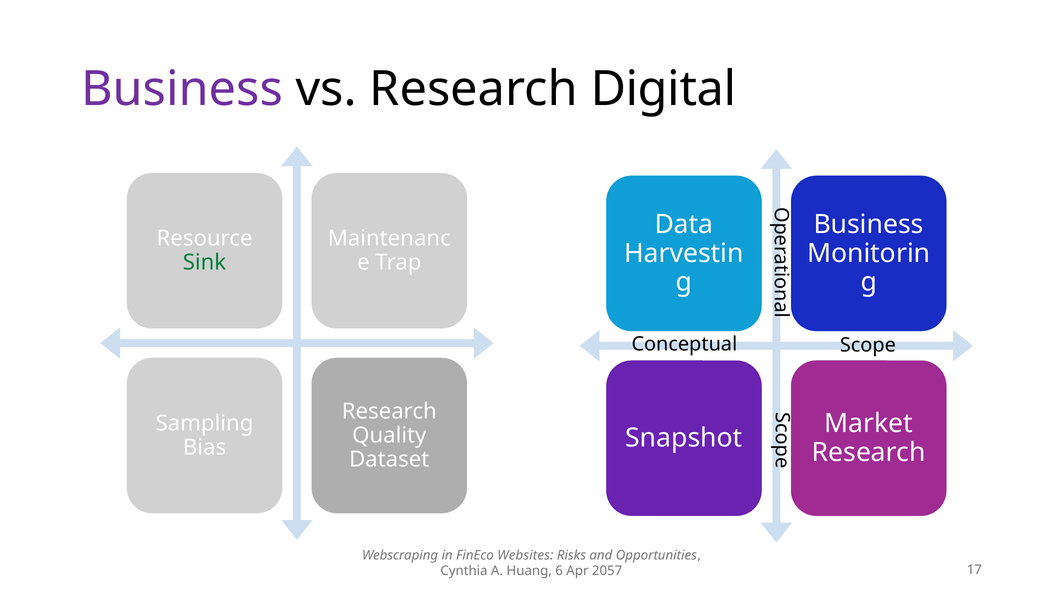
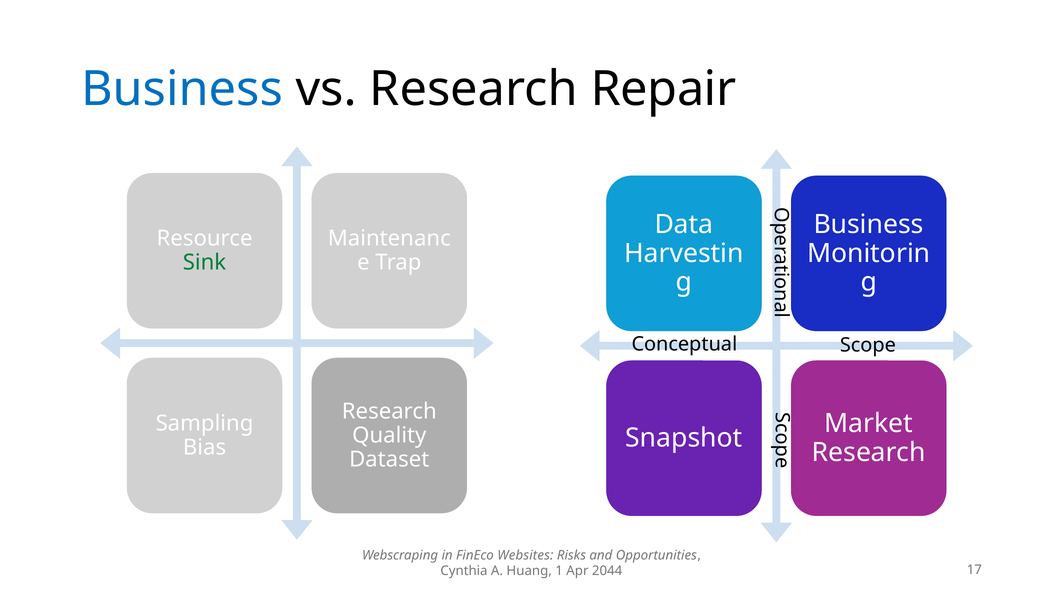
Business at (182, 89) colour: purple -> blue
Digital: Digital -> Repair
6: 6 -> 1
2057: 2057 -> 2044
